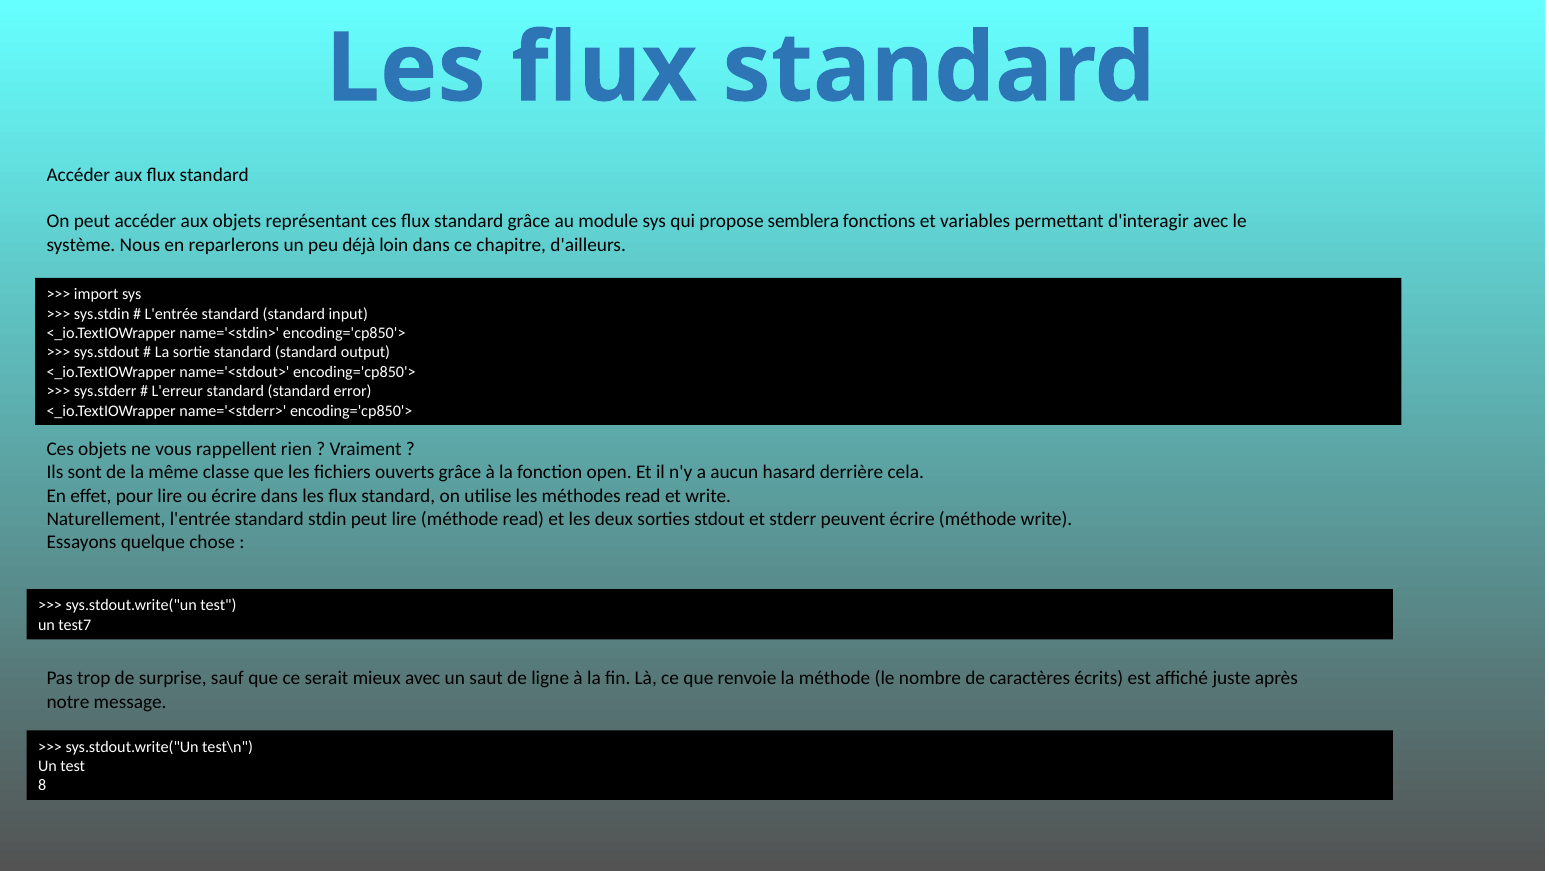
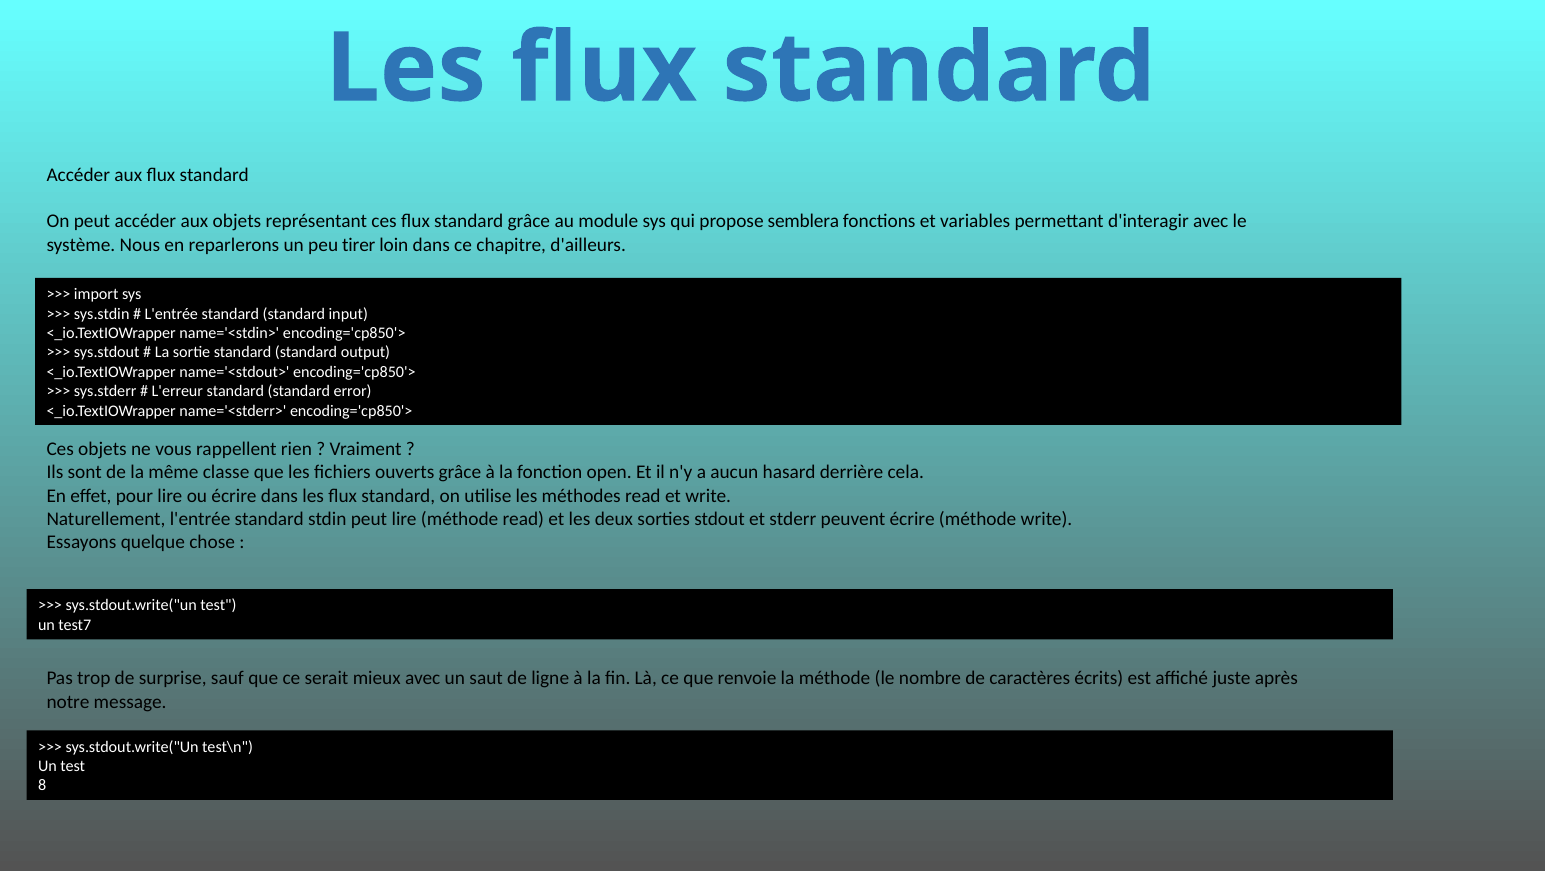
déjà: déjà -> tirer
